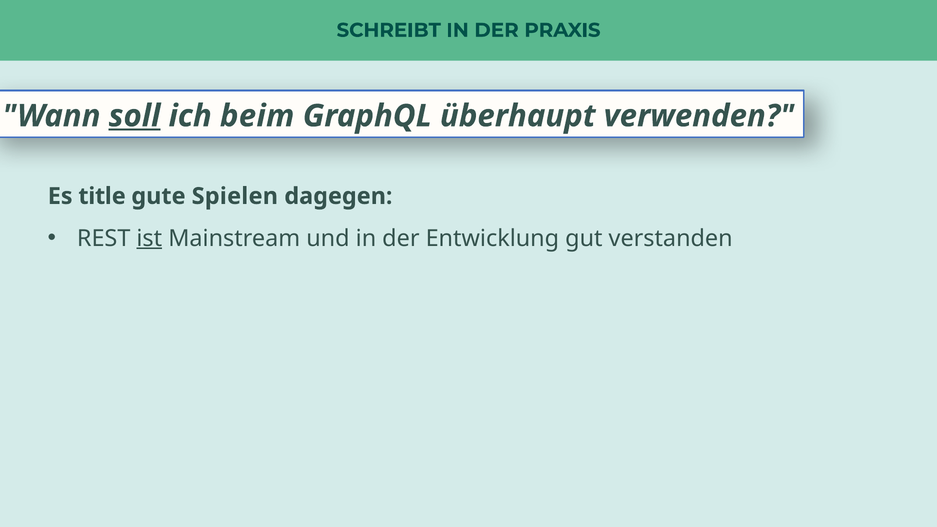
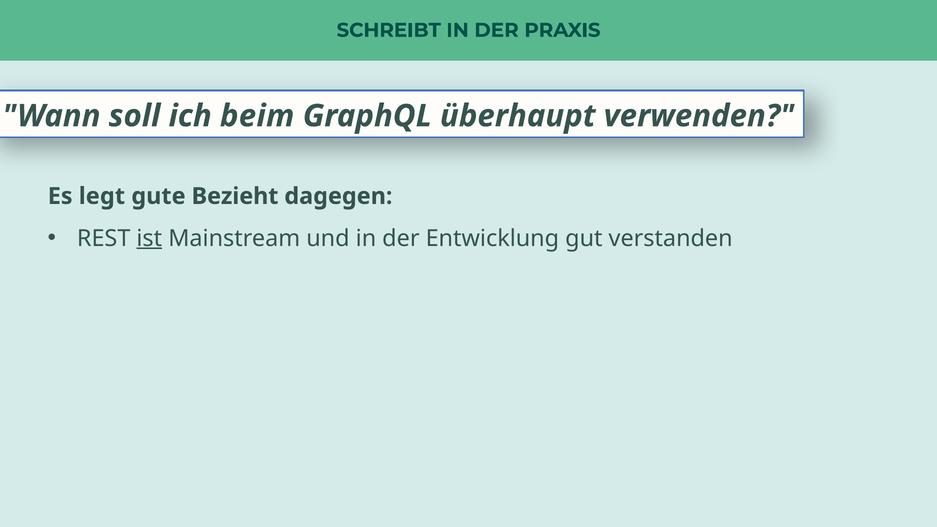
soll underline: present -> none
title: title -> legt
Spielen: Spielen -> Bezieht
